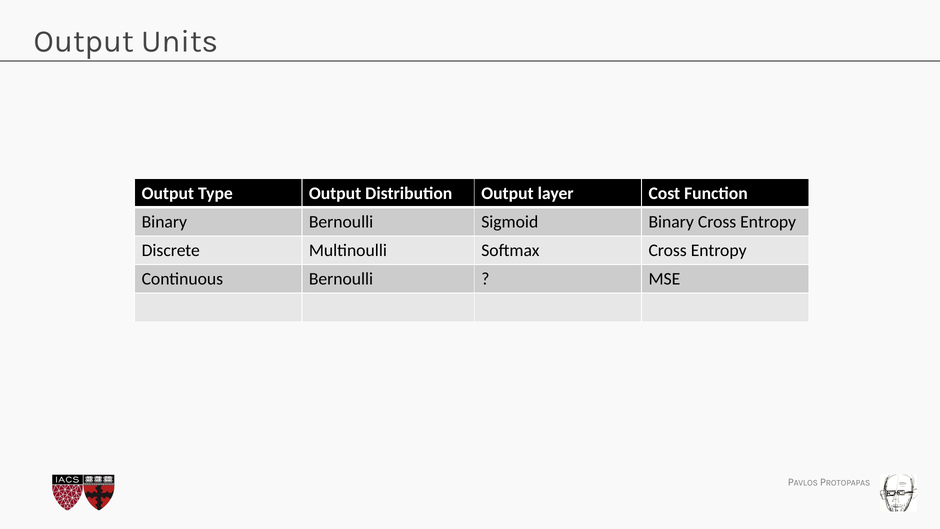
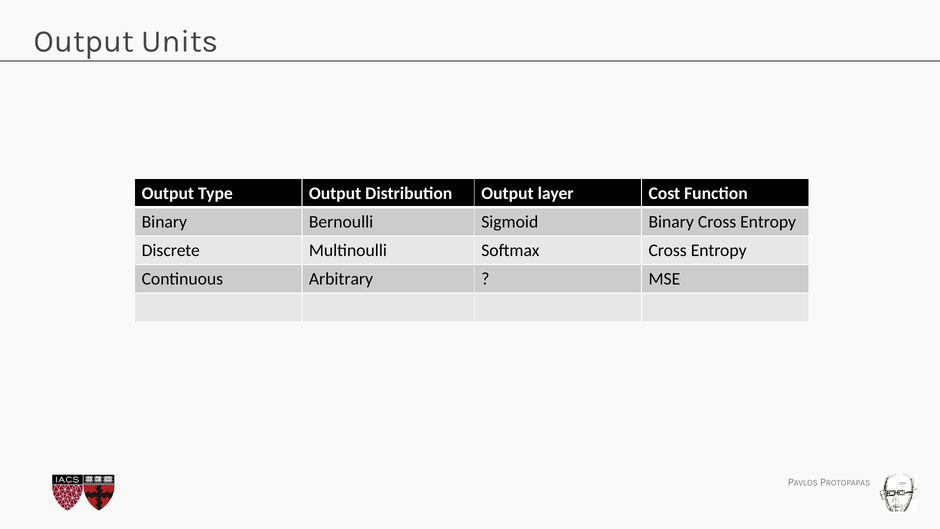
Continuous Bernoulli: Bernoulli -> Arbitrary
